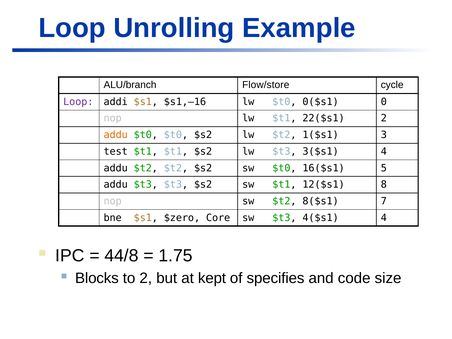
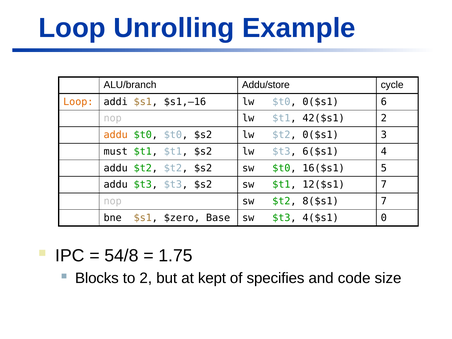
Flow/store: Flow/store -> Addu/store
Loop at (78, 102) colour: purple -> orange
0: 0 -> 6
22($s1: 22($s1 -> 42($s1
$t2 1($s1: 1($s1 -> 0($s1
test: test -> must
3($s1: 3($s1 -> 6($s1
12($s1 8: 8 -> 7
Core: Core -> Base
4($s1 4: 4 -> 0
44/8: 44/8 -> 54/8
